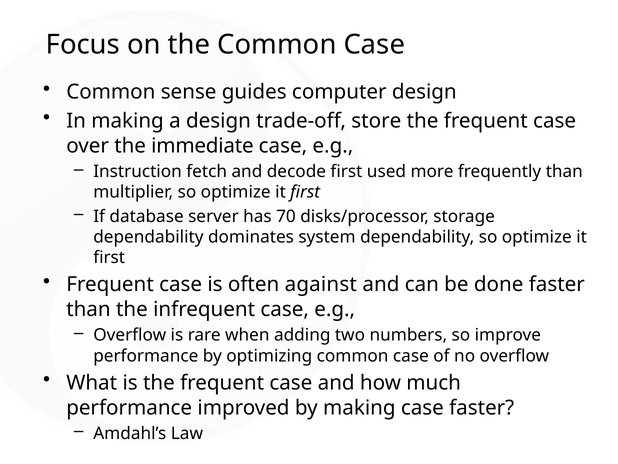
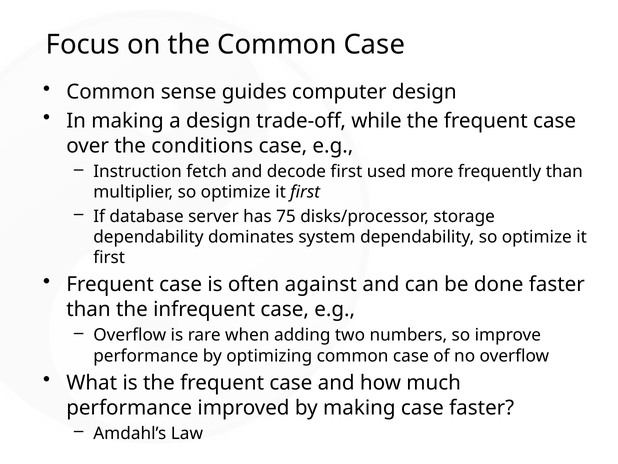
store: store -> while
immediate: immediate -> conditions
70: 70 -> 75
